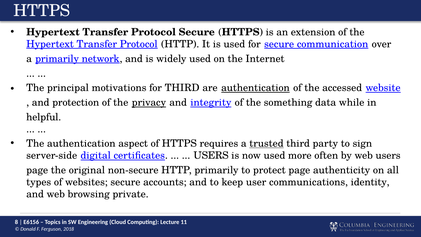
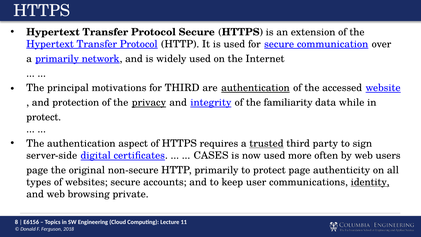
something: something -> familiarity
helpful at (44, 117): helpful -> protect
USERS at (211, 155): USERS -> CASES
identity underline: none -> present
